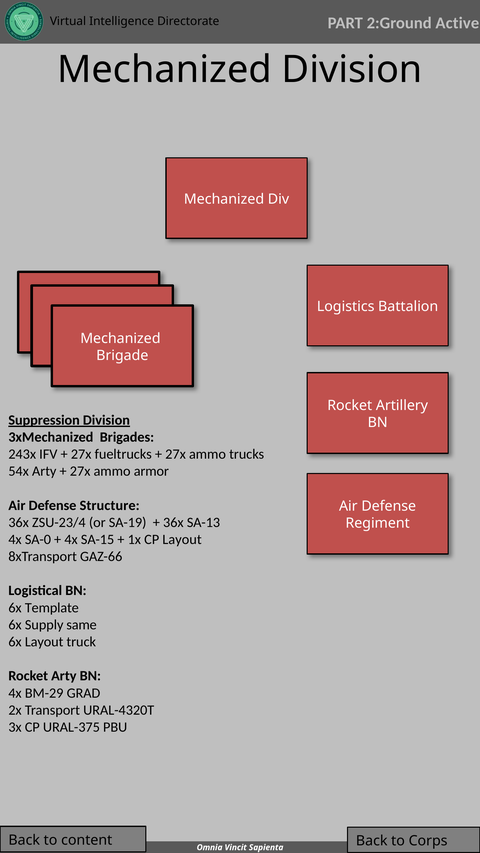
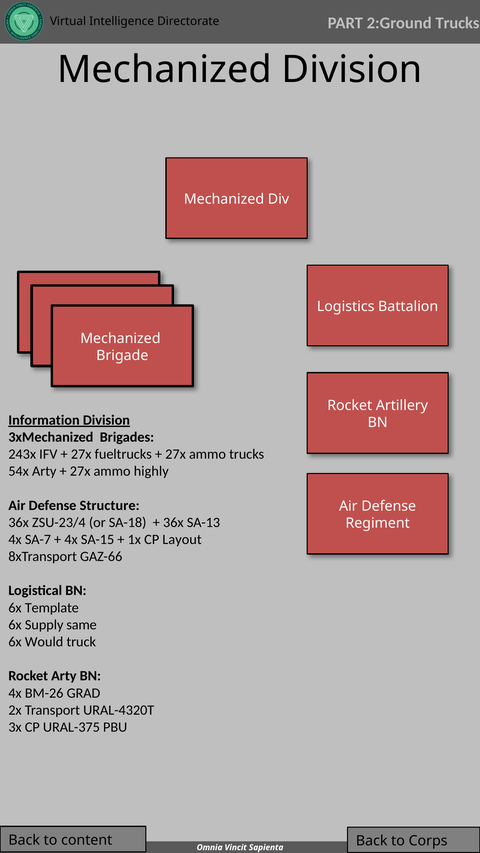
2:Ground Active: Active -> Trucks
Suppression: Suppression -> Information
armor: armor -> highly
SA-19: SA-19 -> SA-18
SA-0: SA-0 -> SA-7
6x Layout: Layout -> Would
BM-29: BM-29 -> BM-26
